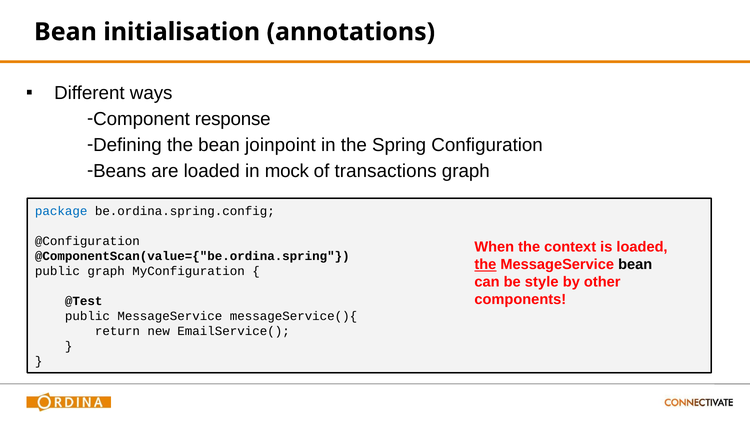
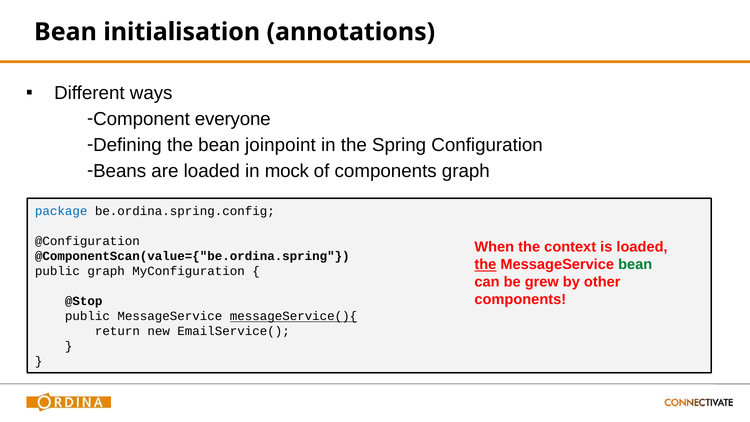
response: response -> everyone
of transactions: transactions -> components
bean at (635, 265) colour: black -> green
style: style -> grew
@Test: @Test -> @Stop
messageService(){ underline: none -> present
